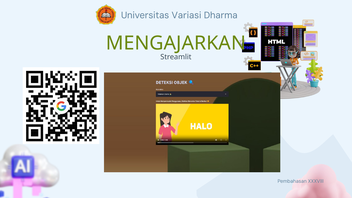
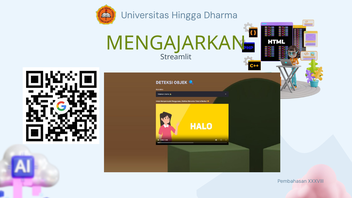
Variasi: Variasi -> Hingga
